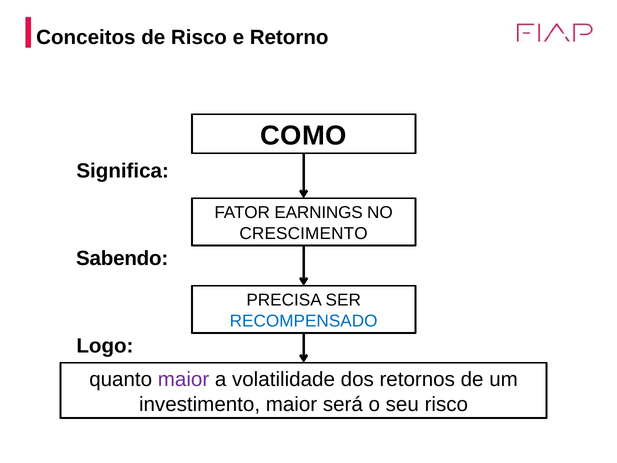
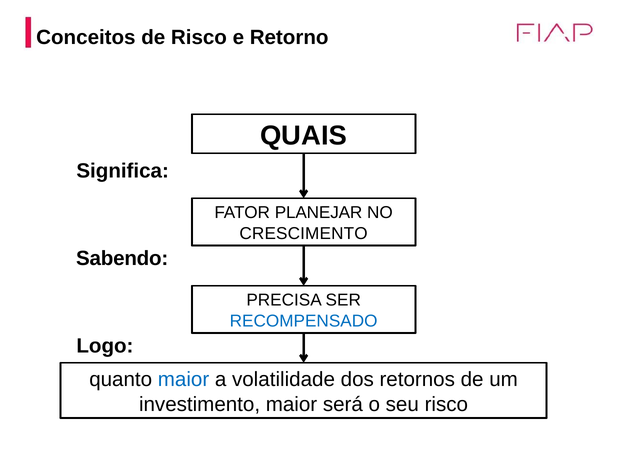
COMO: COMO -> QUAIS
EARNINGS: EARNINGS -> PLANEJAR
maior at (184, 379) colour: purple -> blue
